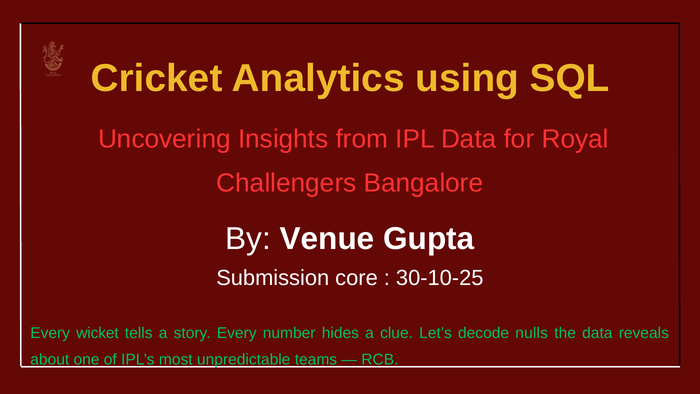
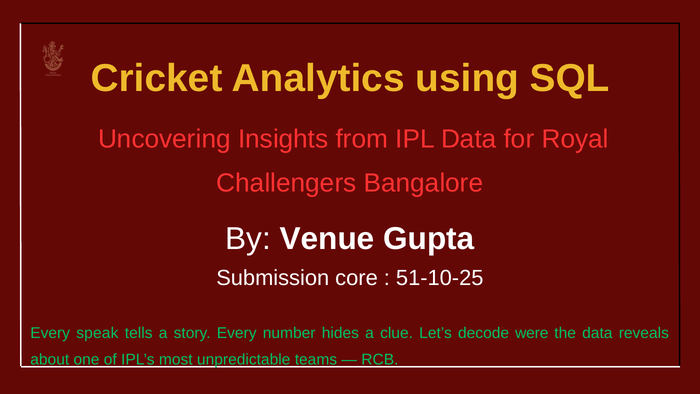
30-10-25: 30-10-25 -> 51-10-25
wicket: wicket -> speak
nulls: nulls -> were
